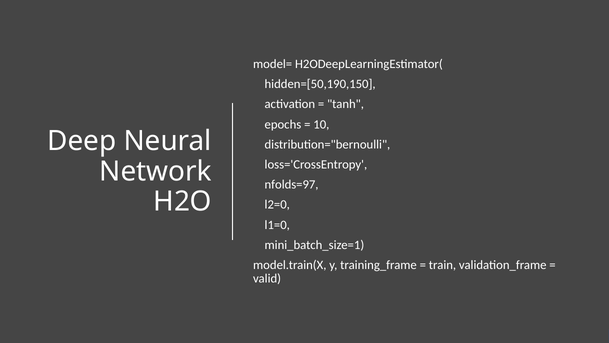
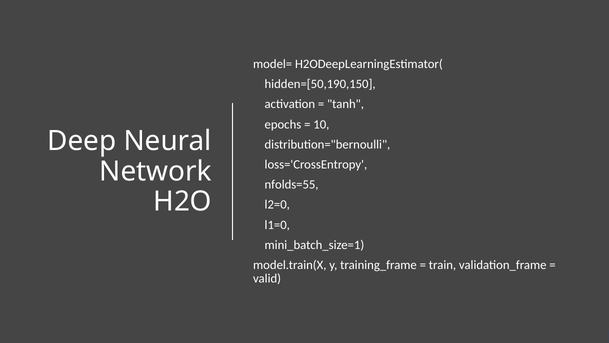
nfolds=97: nfolds=97 -> nfolds=55
